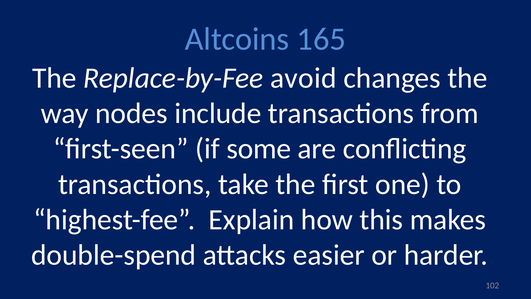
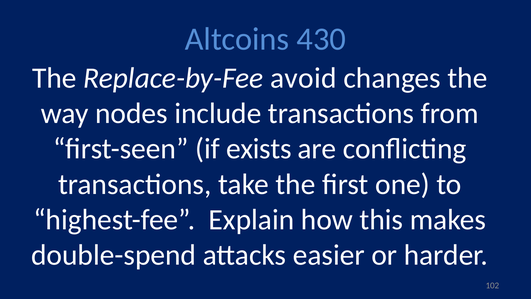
165: 165 -> 430
some: some -> exists
